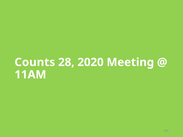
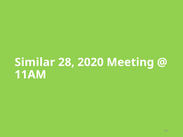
Counts: Counts -> Similar
